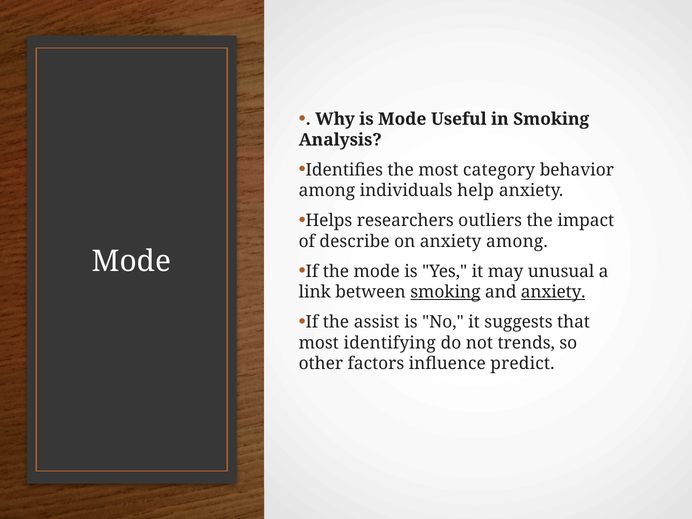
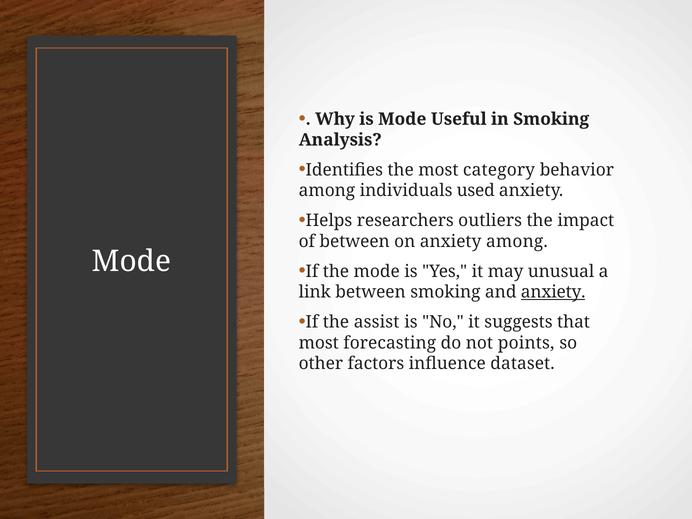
help: help -> used
of describe: describe -> between
smoking at (445, 292) underline: present -> none
identifying: identifying -> forecasting
trends: trends -> points
predict: predict -> dataset
